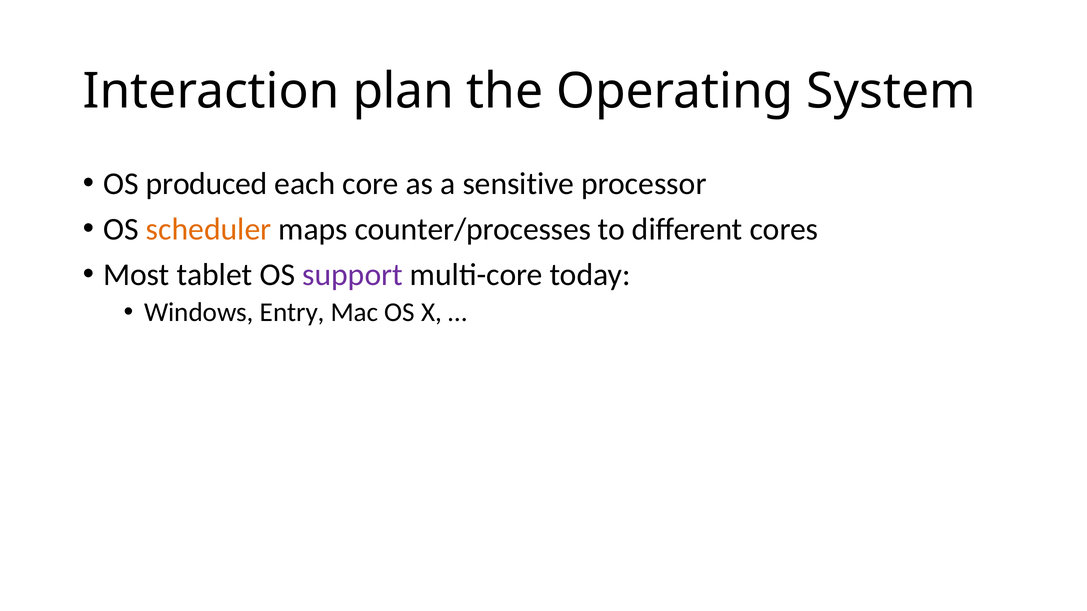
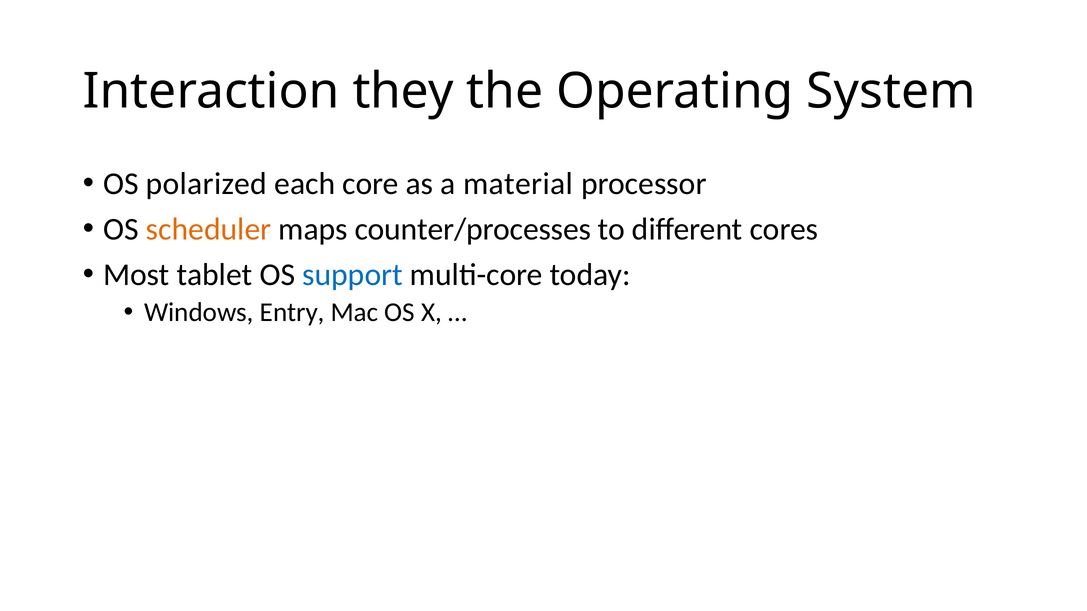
plan: plan -> they
produced: produced -> polarized
sensitive: sensitive -> material
support colour: purple -> blue
